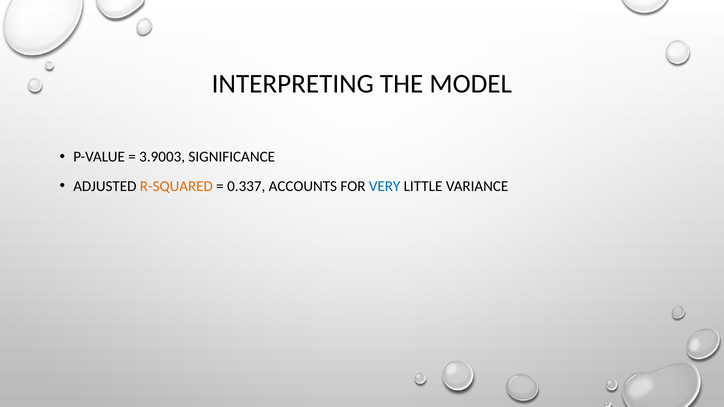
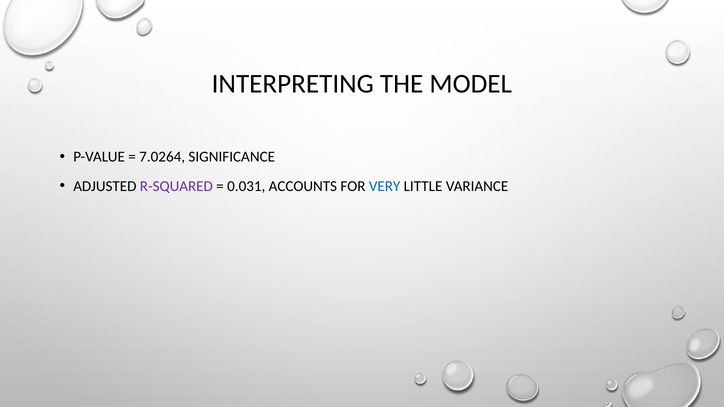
3.9003: 3.9003 -> 7.0264
R-SQUARED colour: orange -> purple
0.337: 0.337 -> 0.031
